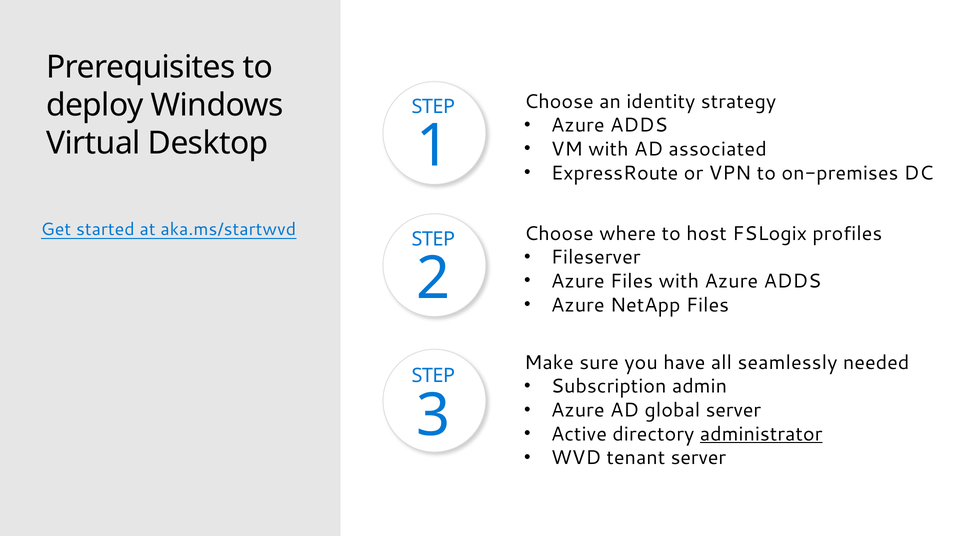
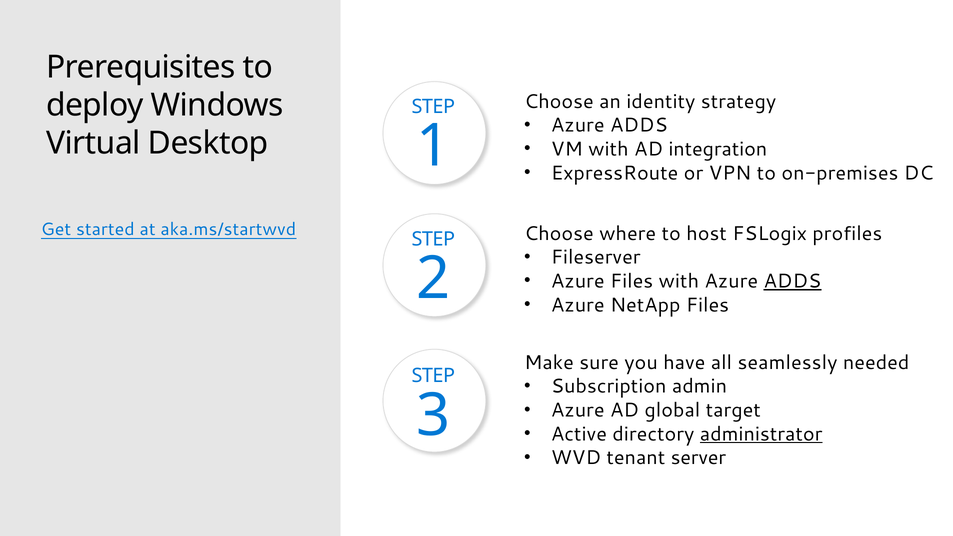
associated: associated -> integration
ADDS at (792, 281) underline: none -> present
global server: server -> target
